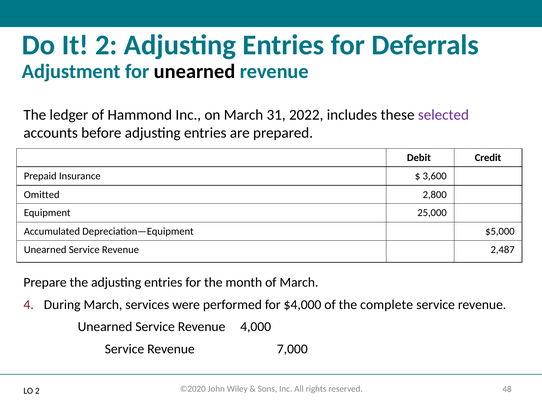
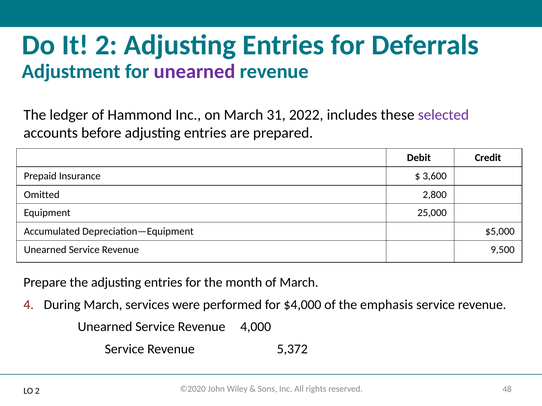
unearned at (195, 72) colour: black -> purple
2,487: 2,487 -> 9,500
complete: complete -> emphasis
7,000: 7,000 -> 5,372
